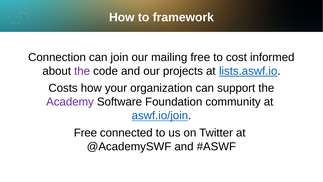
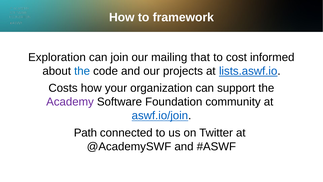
Connection: Connection -> Exploration
mailing free: free -> that
the at (82, 71) colour: purple -> blue
Free at (85, 133): Free -> Path
